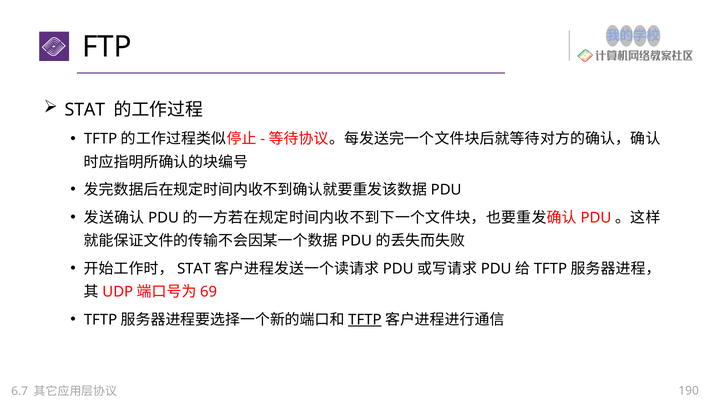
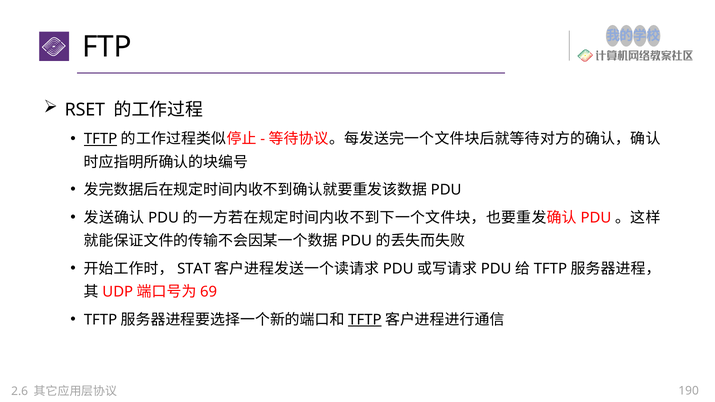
STAT at (85, 110): STAT -> RSET
TFTP at (101, 139) underline: none -> present
6.7: 6.7 -> 2.6
